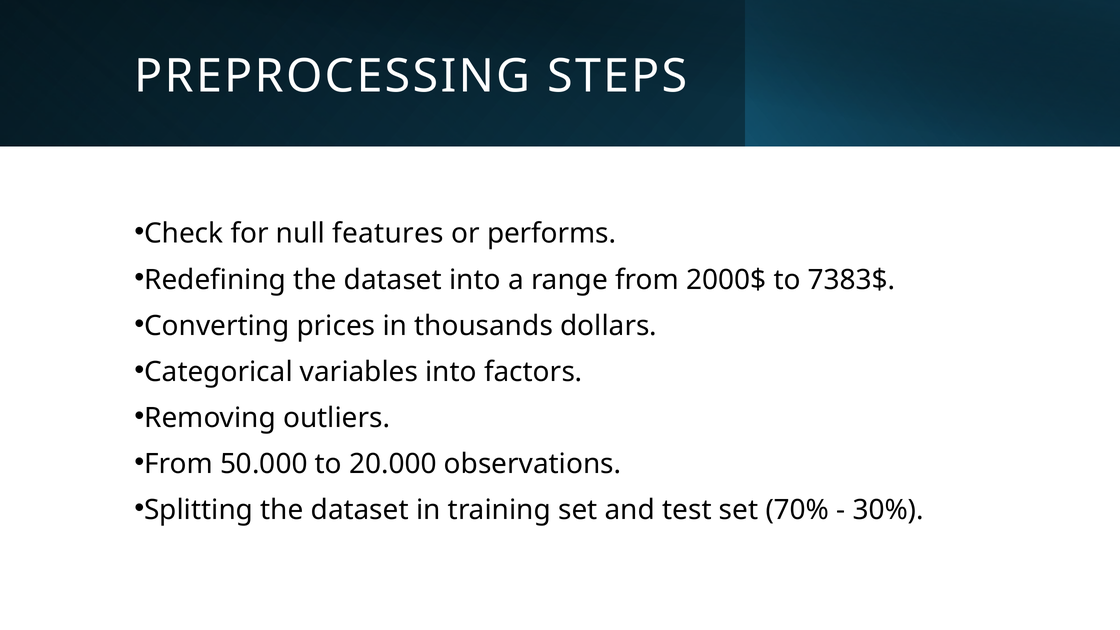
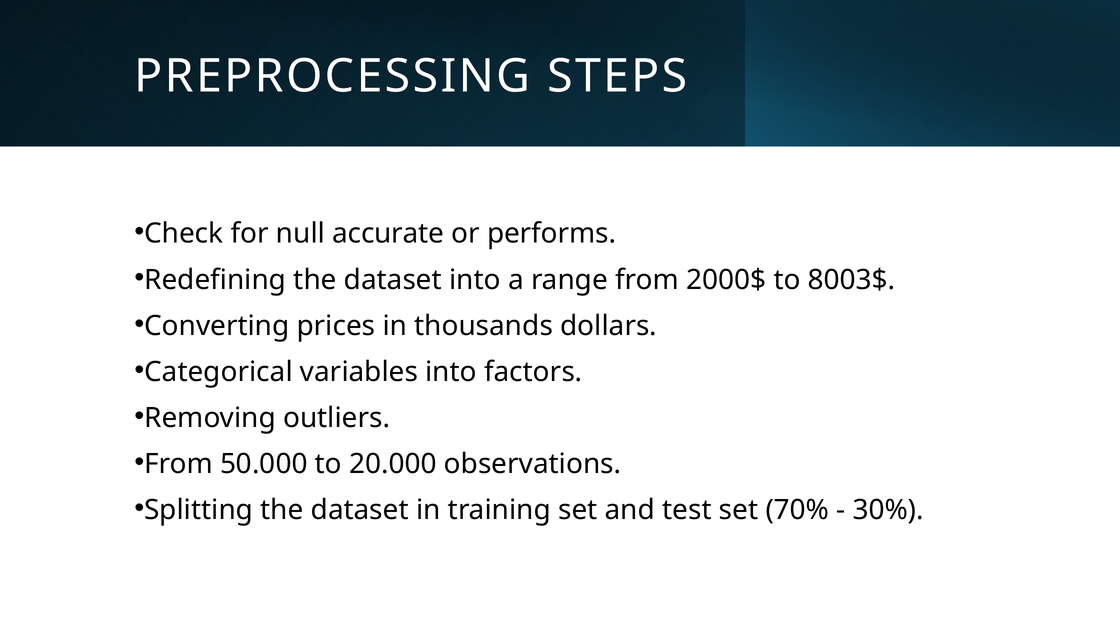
features: features -> accurate
7383$: 7383$ -> 8003$
